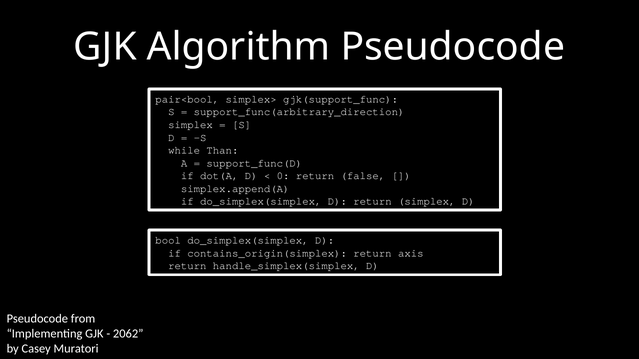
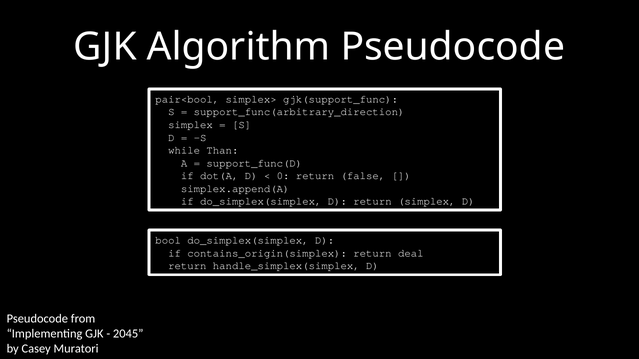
axis: axis -> deal
2062: 2062 -> 2045
